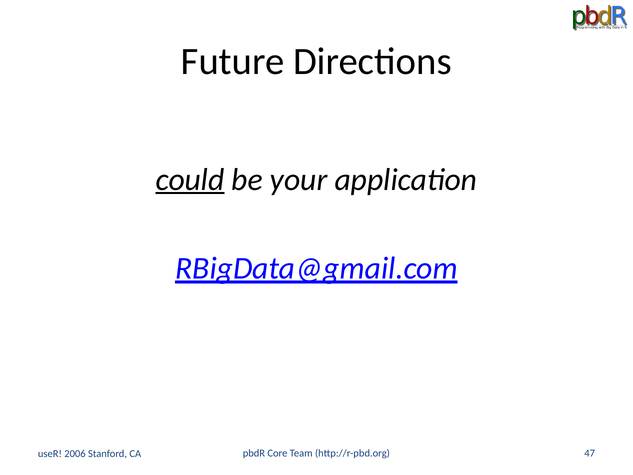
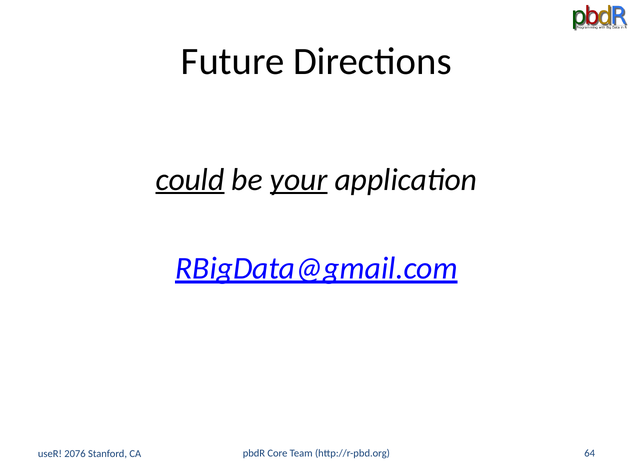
your underline: none -> present
47: 47 -> 64
2006: 2006 -> 2076
